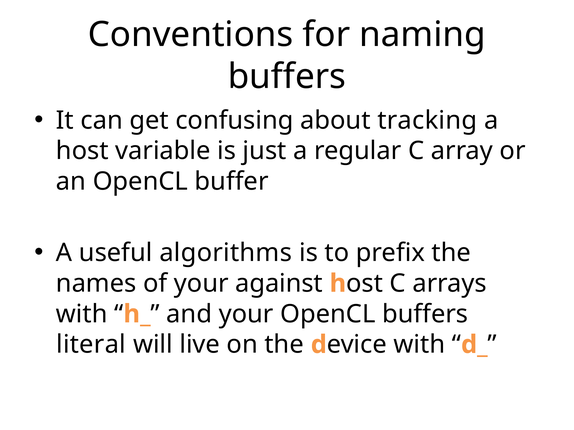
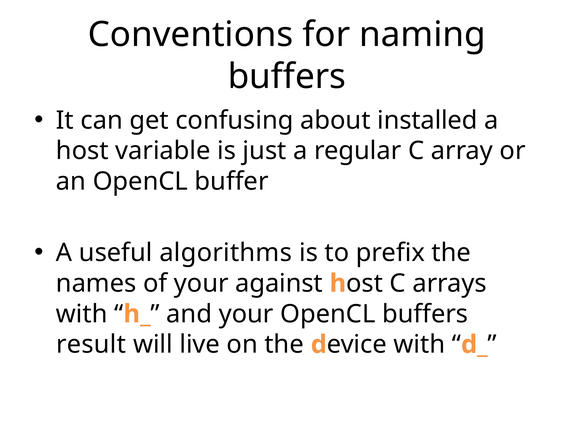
tracking: tracking -> installed
literal: literal -> result
